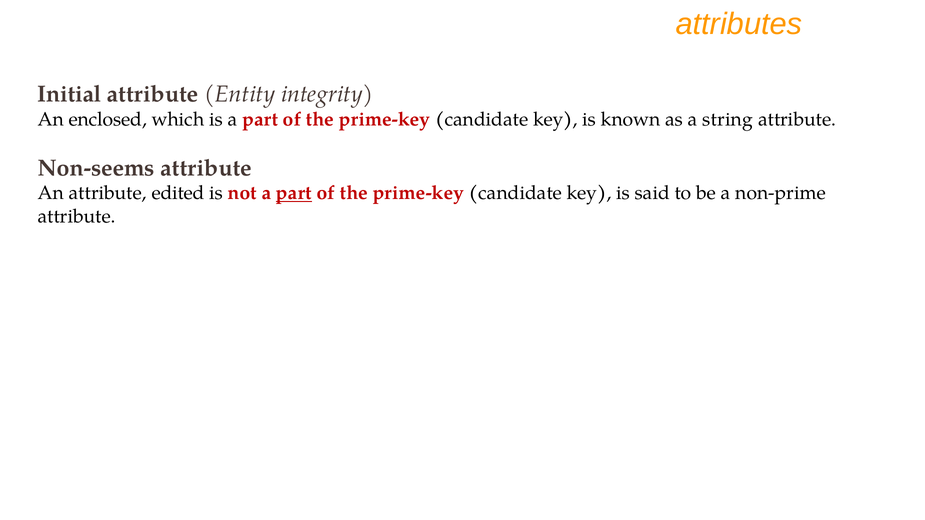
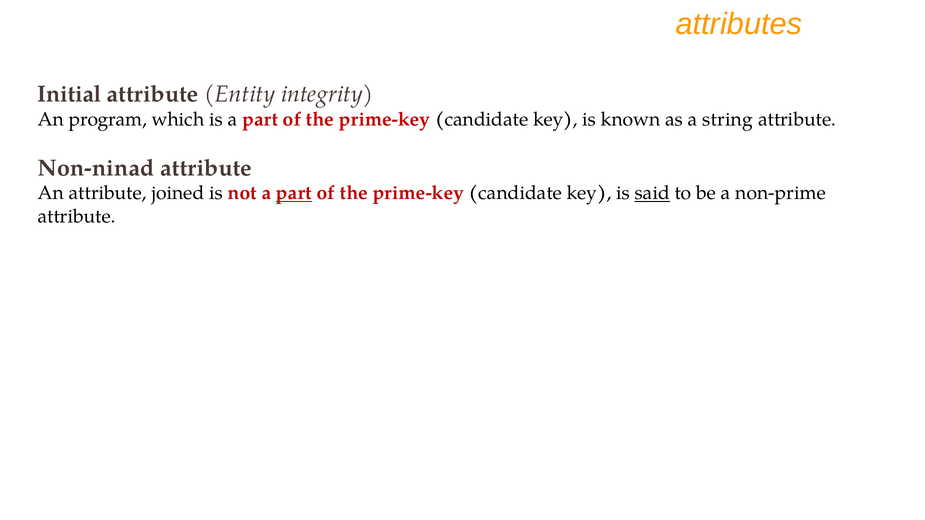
enclosed: enclosed -> program
Non-seems: Non-seems -> Non-ninad
edited: edited -> joined
said underline: none -> present
